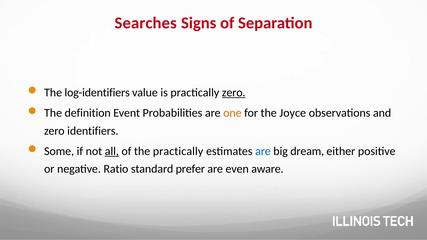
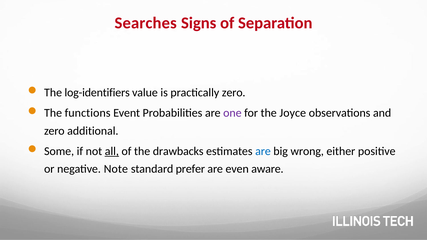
zero at (234, 93) underline: present -> none
definition: definition -> functions
one colour: orange -> purple
identifiers: identifiers -> additional
the practically: practically -> drawbacks
dream: dream -> wrong
Ratio: Ratio -> Note
